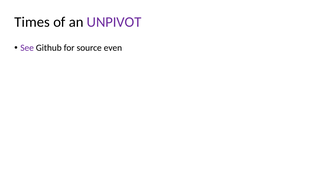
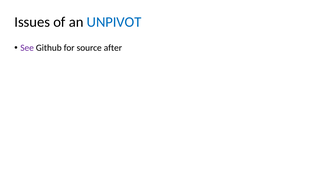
Times: Times -> Issues
UNPIVOT colour: purple -> blue
even: even -> after
